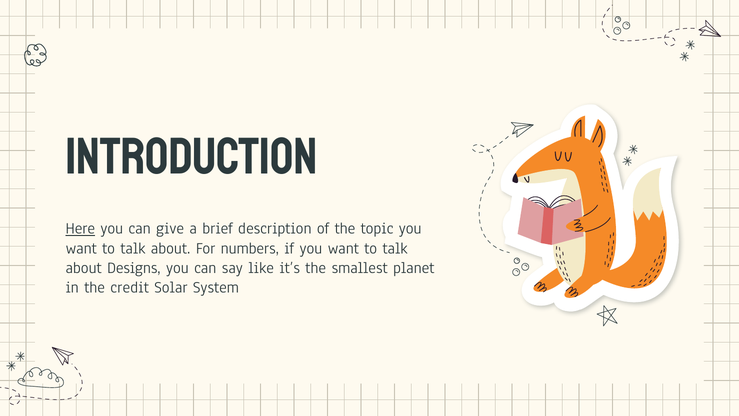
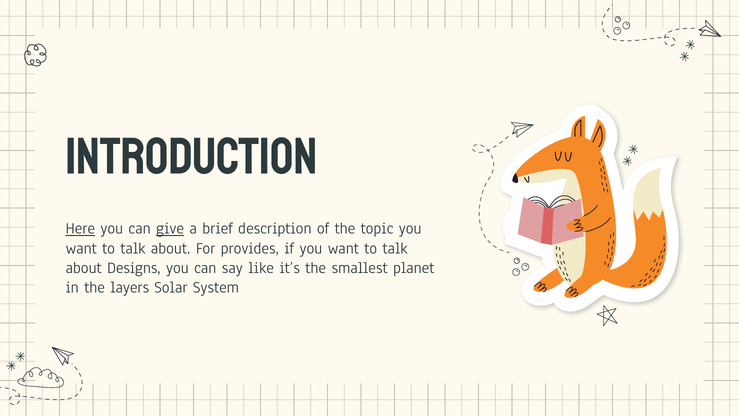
give underline: none -> present
numbers: numbers -> provides
credit: credit -> layers
